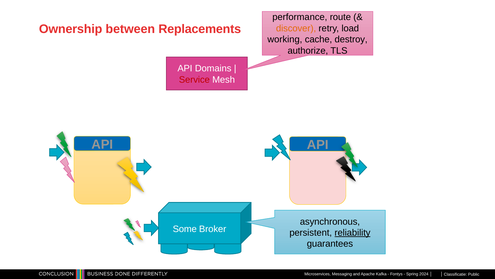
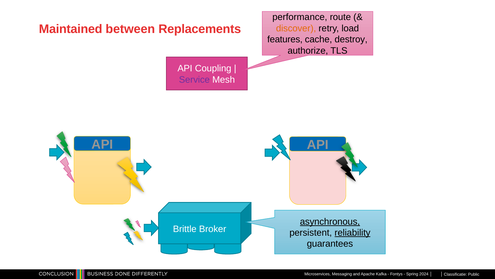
Ownership: Ownership -> Maintained
working: working -> features
Domains: Domains -> Coupling
Service colour: red -> purple
asynchronous underline: none -> present
Some: Some -> Brittle
